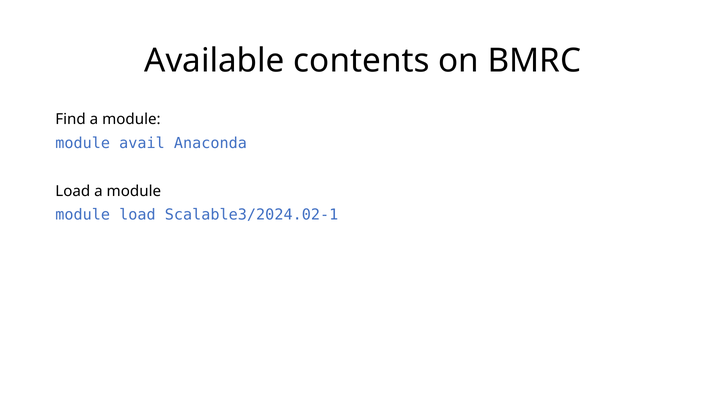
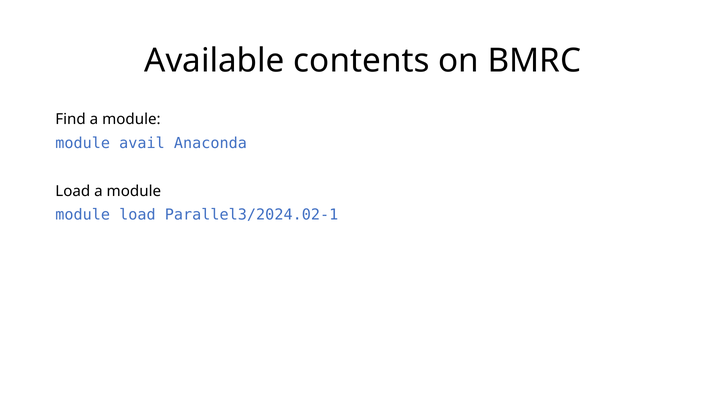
Scalable3/2024.02-1: Scalable3/2024.02-1 -> Parallel3/2024.02-1
